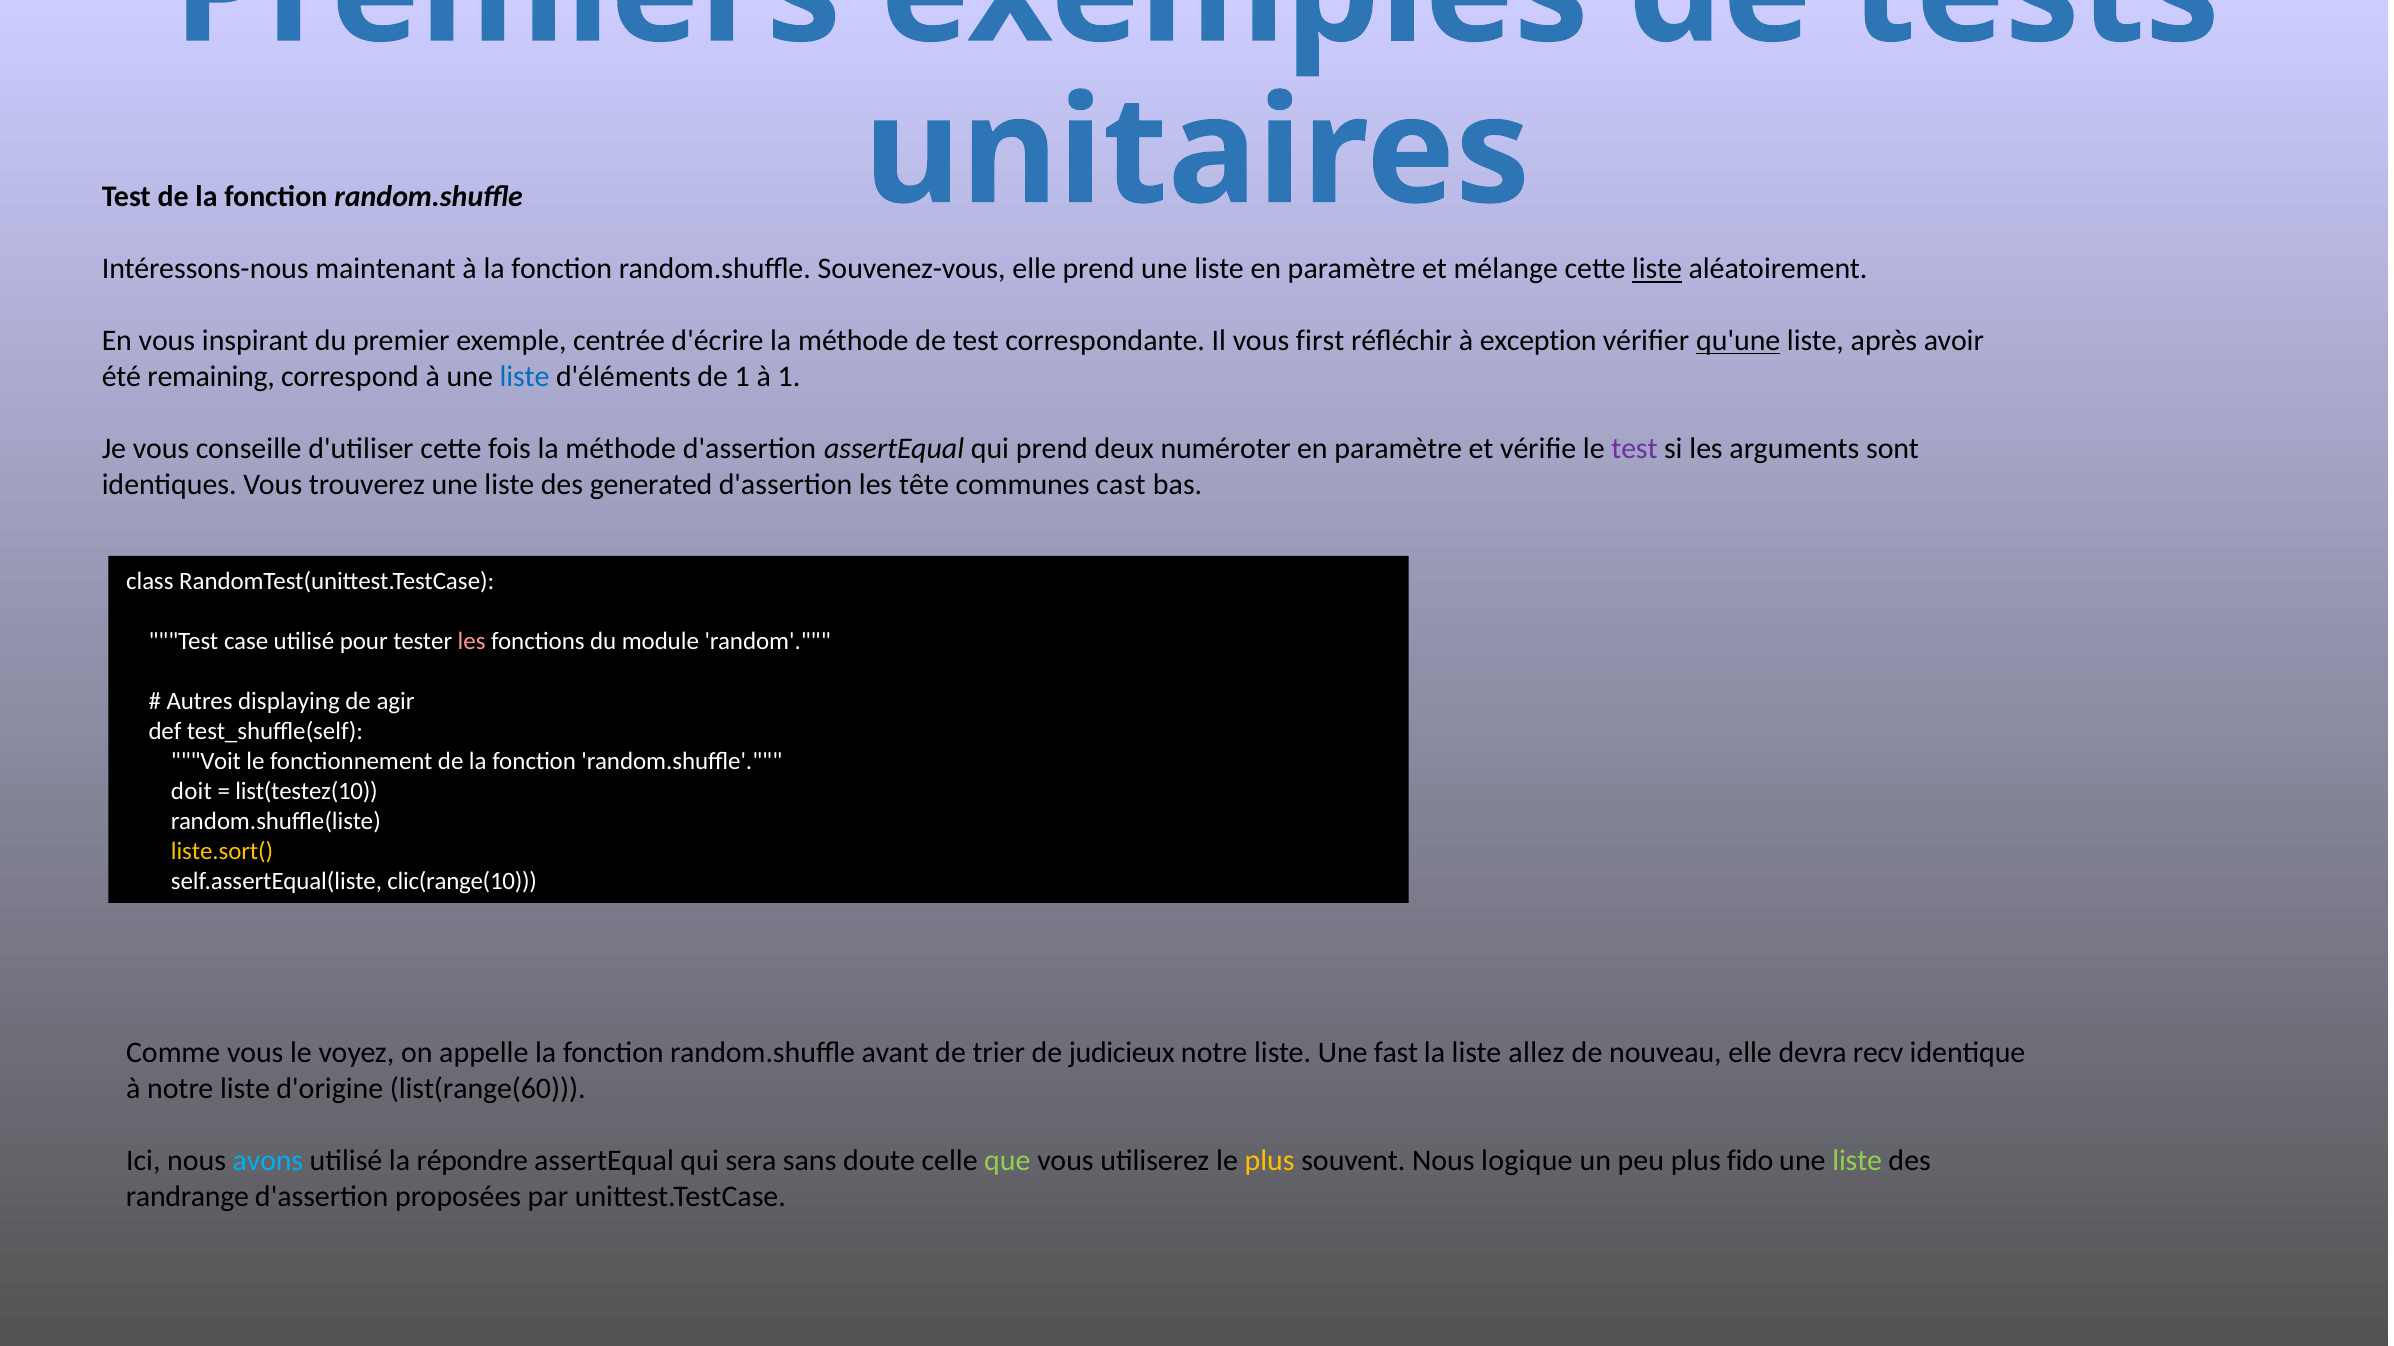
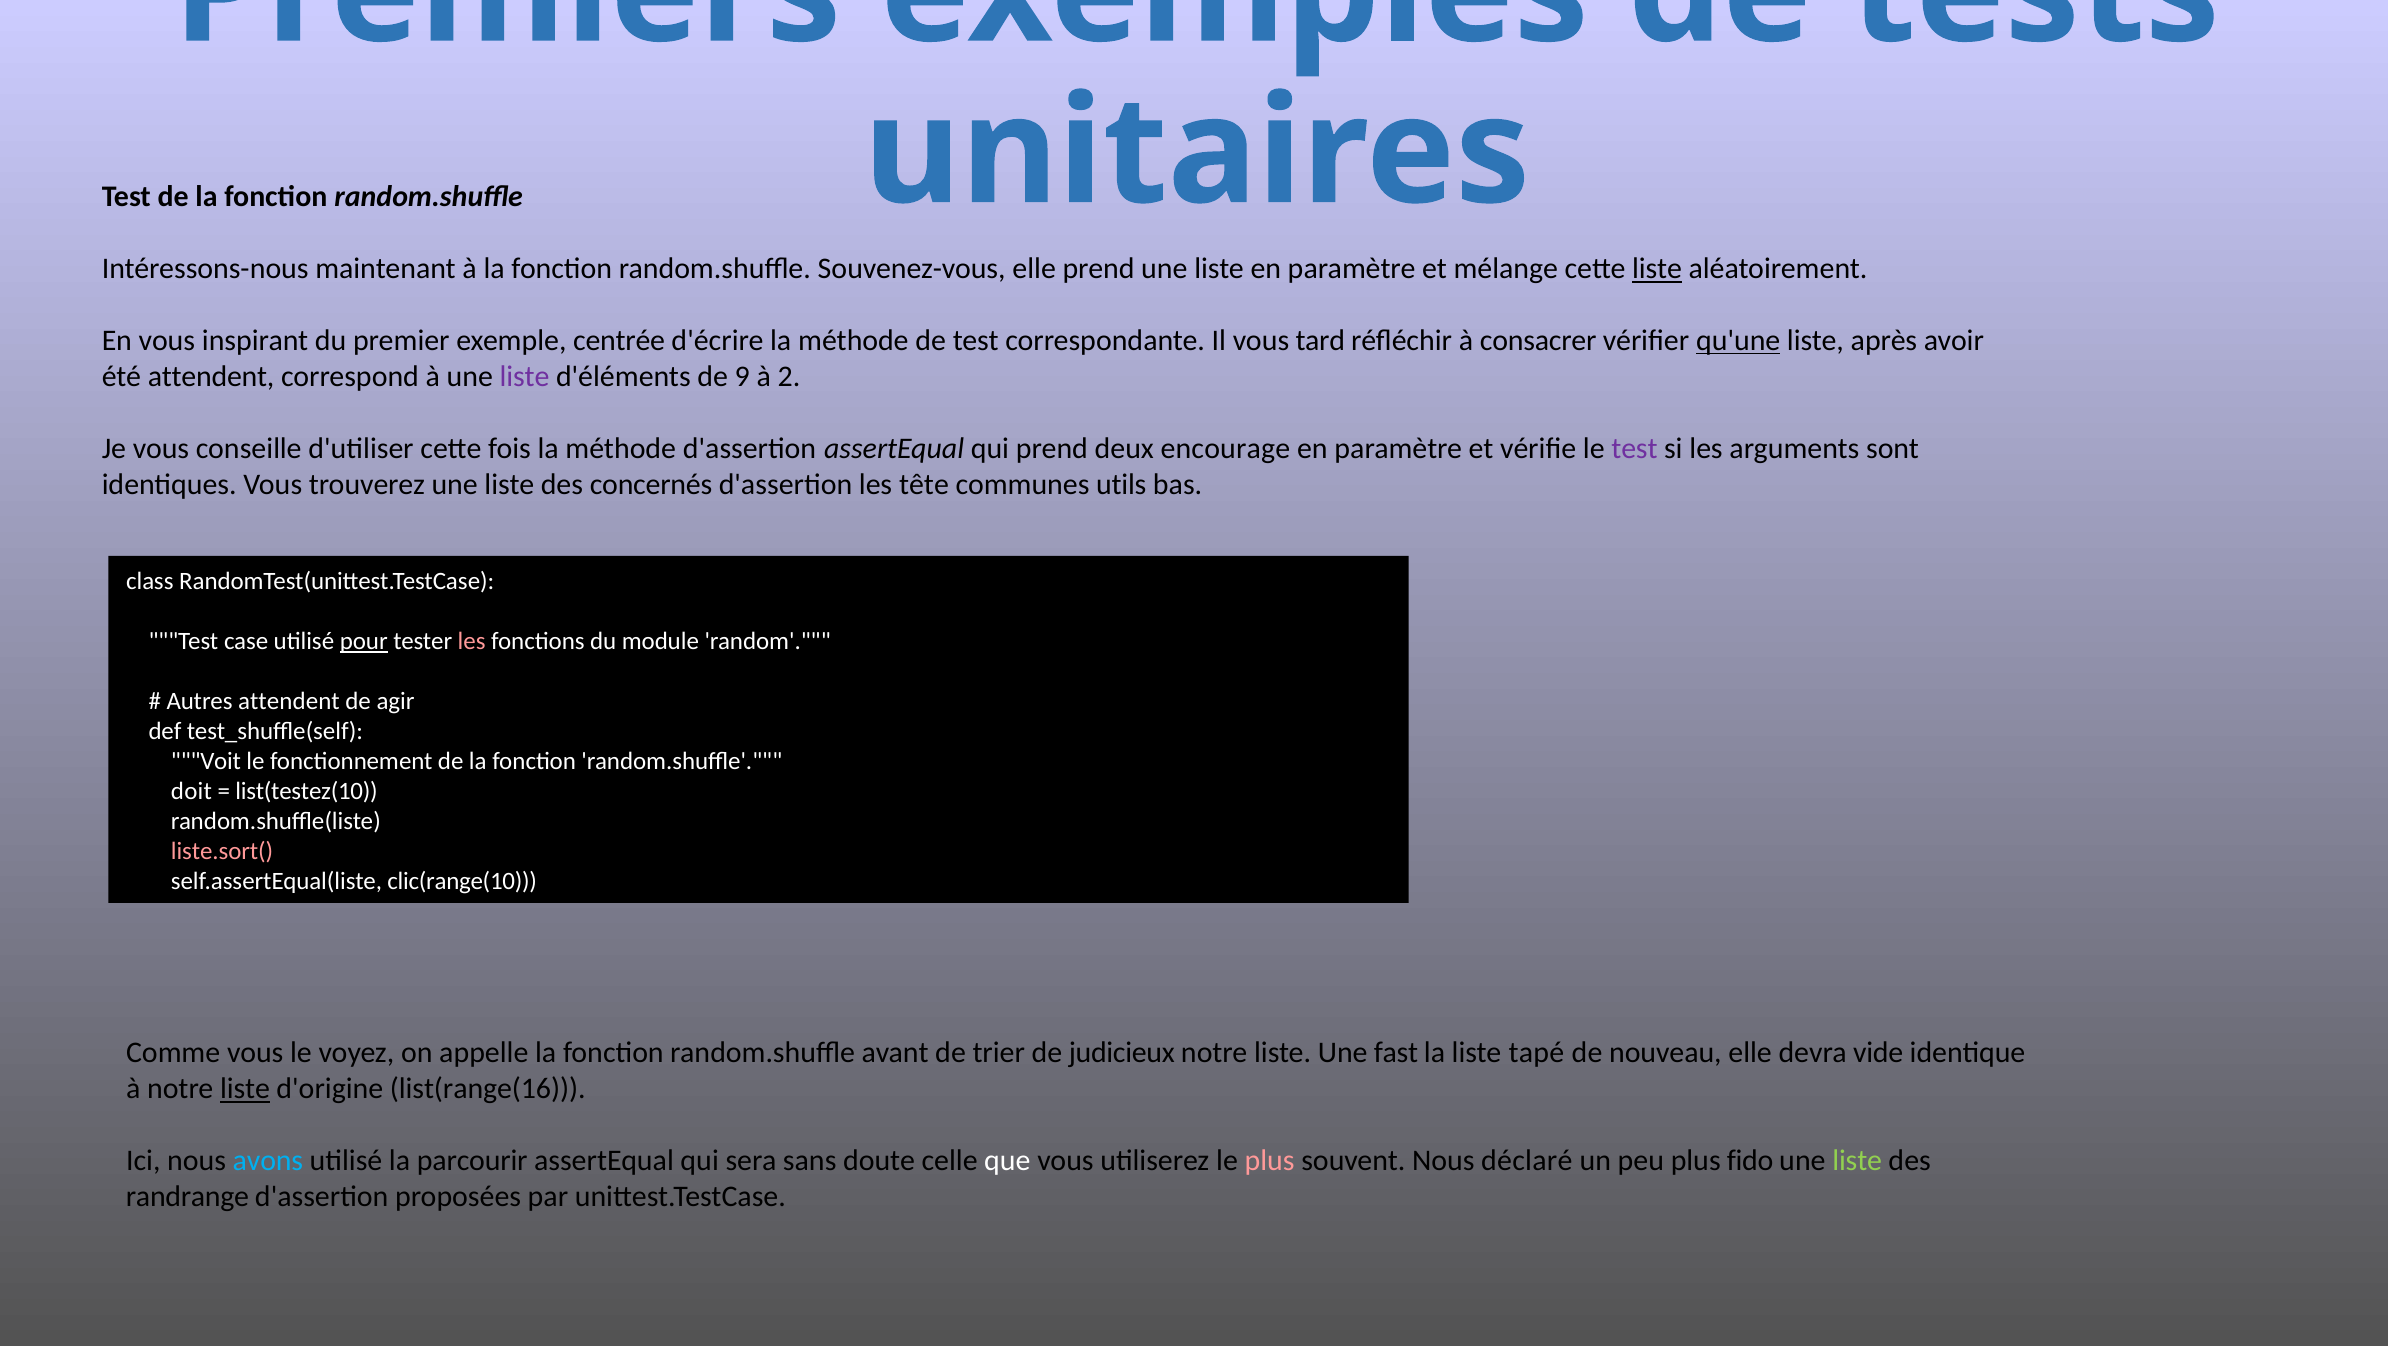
first: first -> tard
exception: exception -> consacrer
été remaining: remaining -> attendent
liste at (525, 377) colour: blue -> purple
de 1: 1 -> 9
à 1: 1 -> 2
numéroter: numéroter -> encourage
generated: generated -> concernés
cast: cast -> utils
pour underline: none -> present
Autres displaying: displaying -> attendent
liste.sort( colour: yellow -> pink
allez: allez -> tapé
recv: recv -> vide
liste at (245, 1089) underline: none -> present
list(range(60: list(range(60 -> list(range(16
répondre: répondre -> parcourir
que colour: light green -> white
plus at (1270, 1161) colour: yellow -> pink
logique: logique -> déclaré
